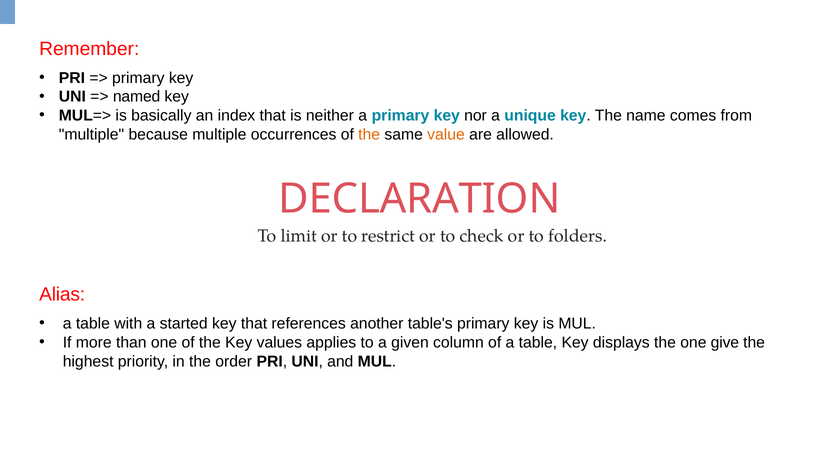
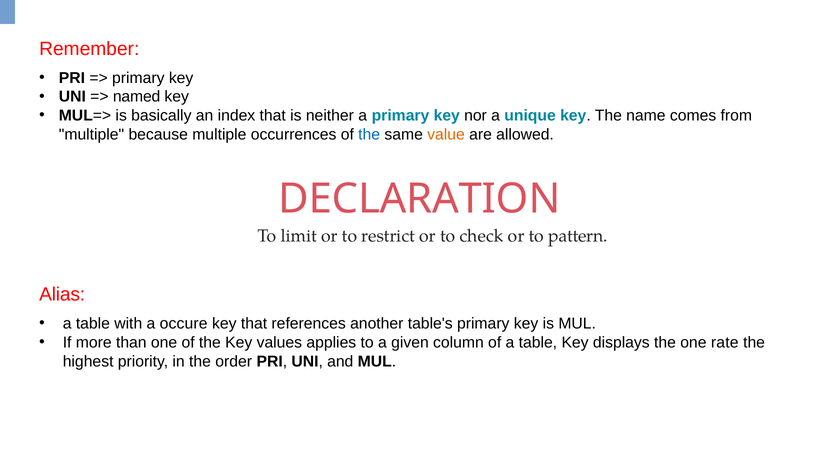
the at (369, 135) colour: orange -> blue
folders: folders -> pattern
started: started -> occure
give: give -> rate
